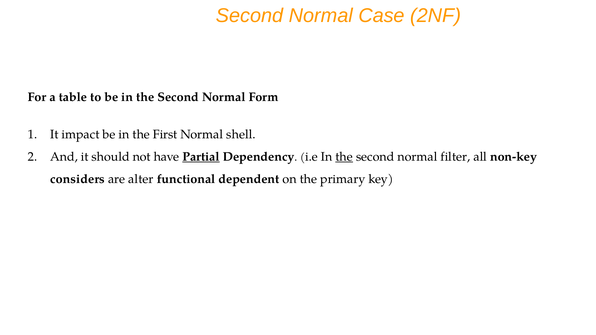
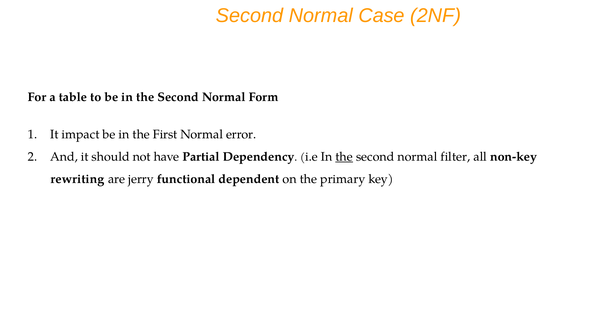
shell: shell -> error
Partial underline: present -> none
considers: considers -> rewriting
alter: alter -> jerry
